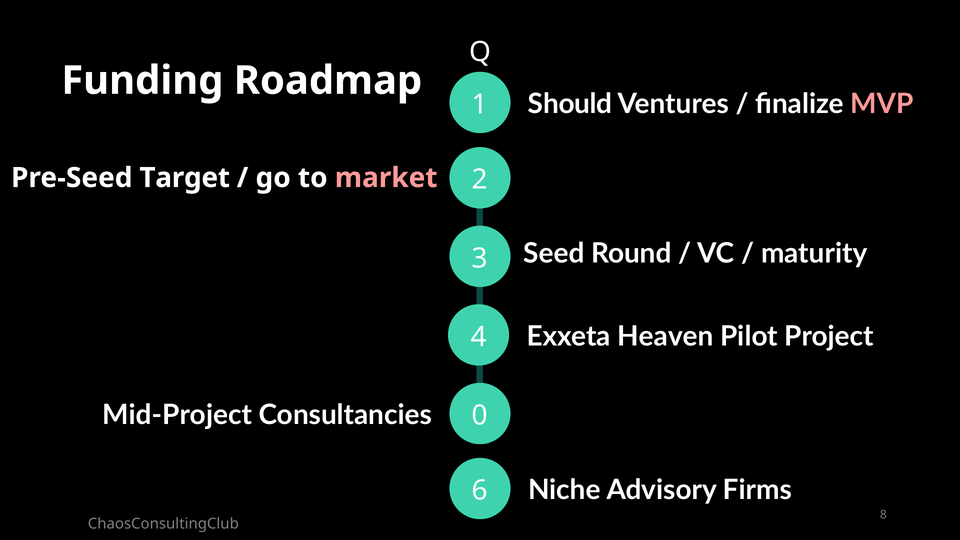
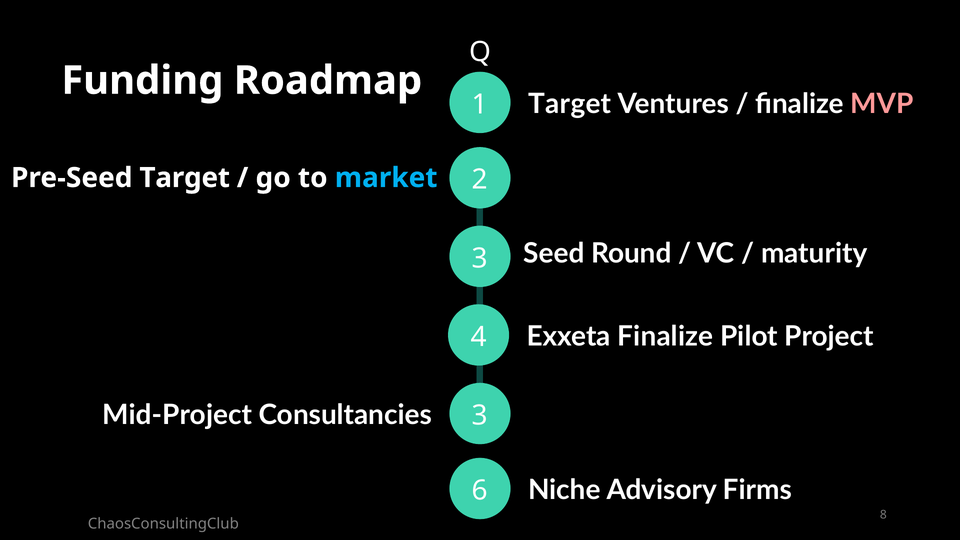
1 Should: Should -> Target
market colour: pink -> light blue
Exxeta Heaven: Heaven -> Finalize
Consultancies 0: 0 -> 3
